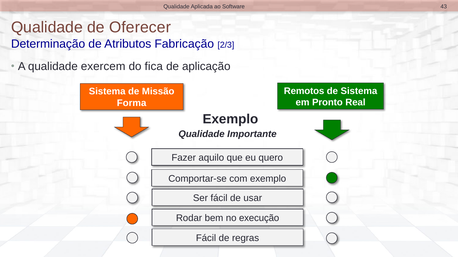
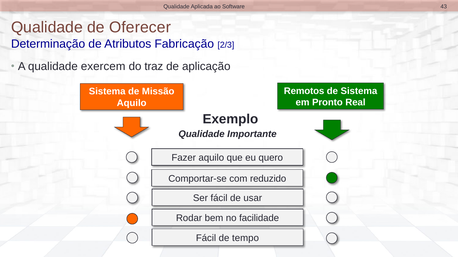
fica: fica -> traz
Forma at (132, 103): Forma -> Aquilo
com exemplo: exemplo -> reduzido
execução: execução -> facilidade
regras: regras -> tempo
